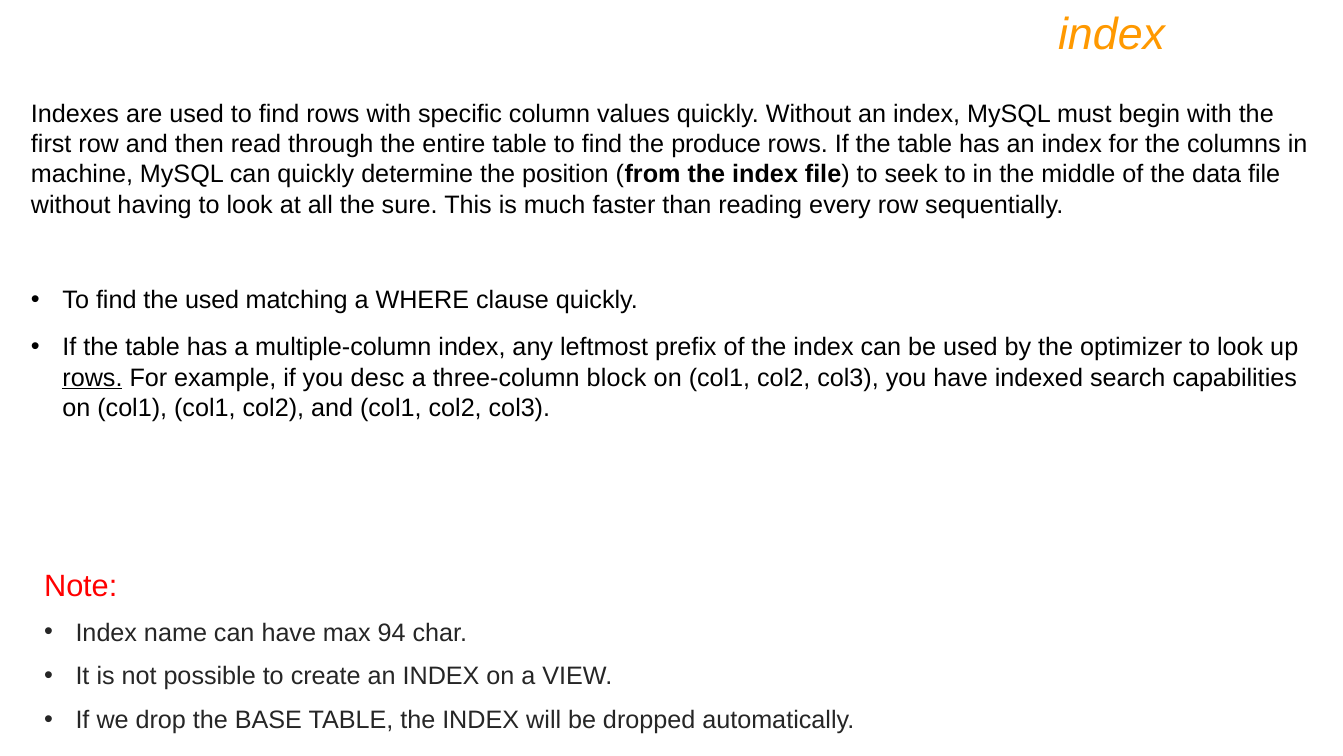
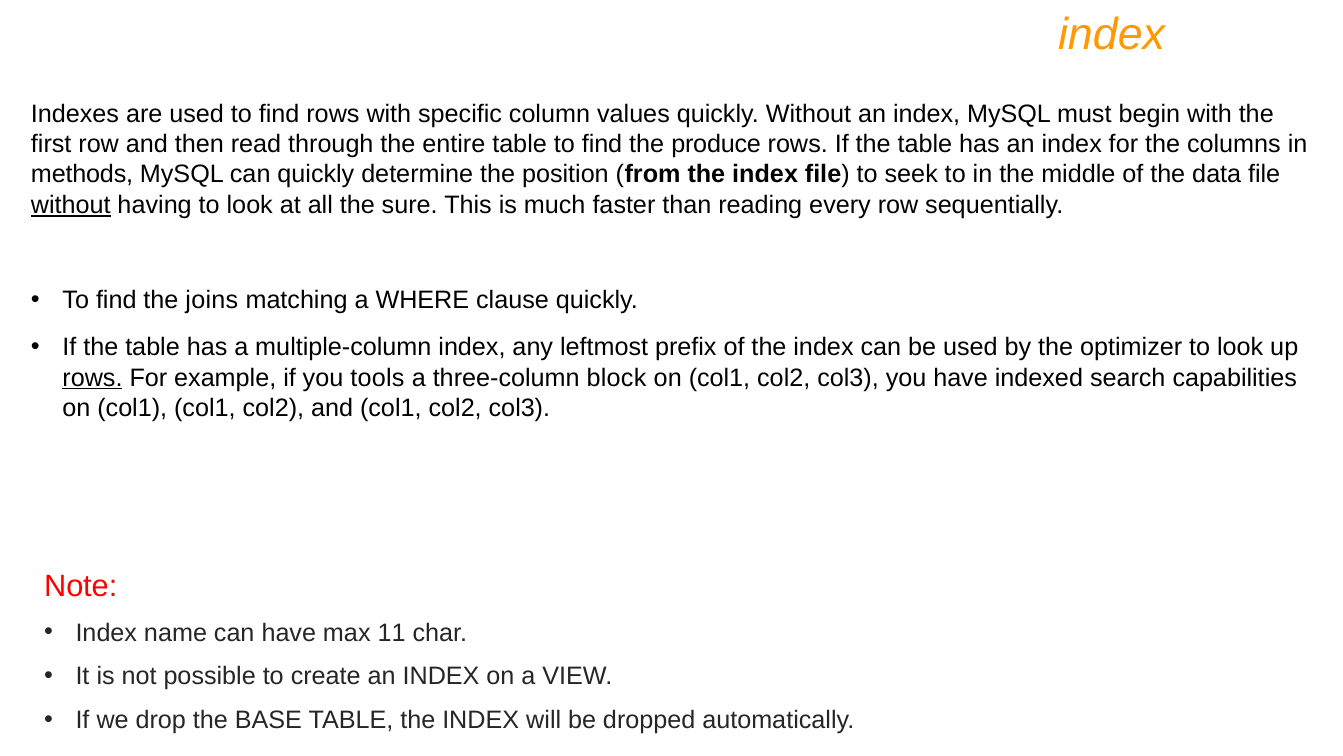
machine: machine -> methods
without at (71, 205) underline: none -> present
the used: used -> joins
desc: desc -> tools
94: 94 -> 11
